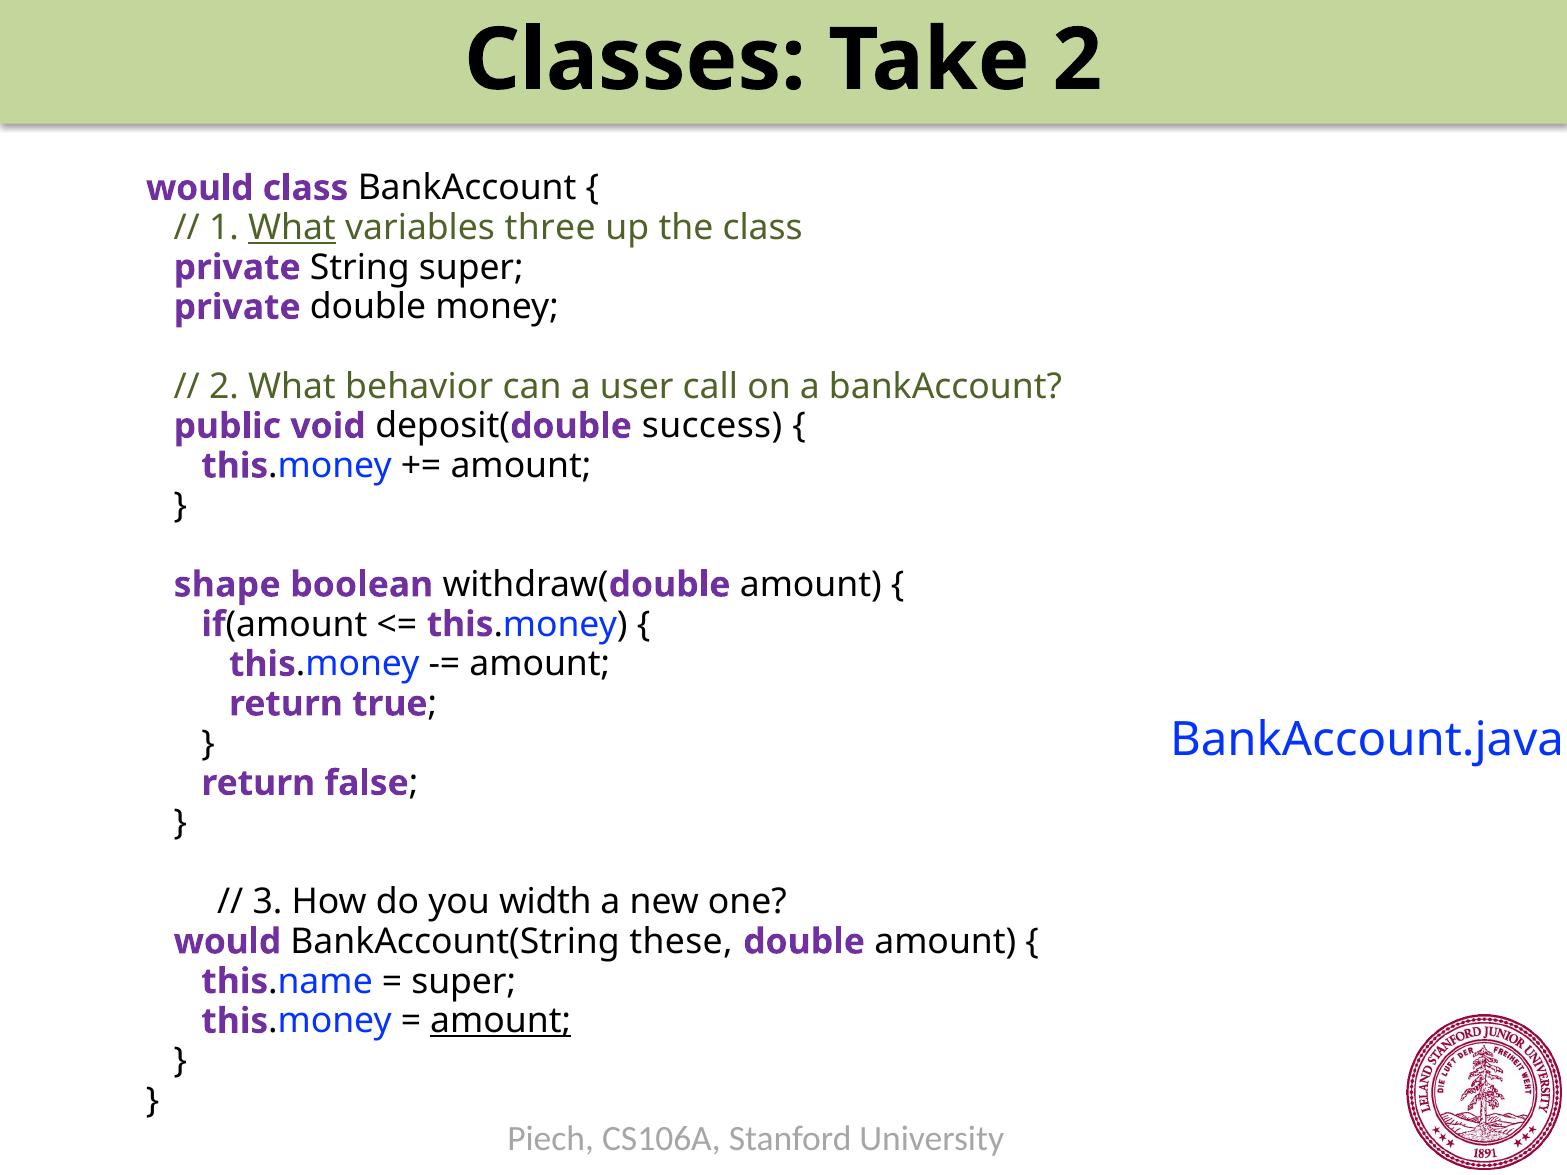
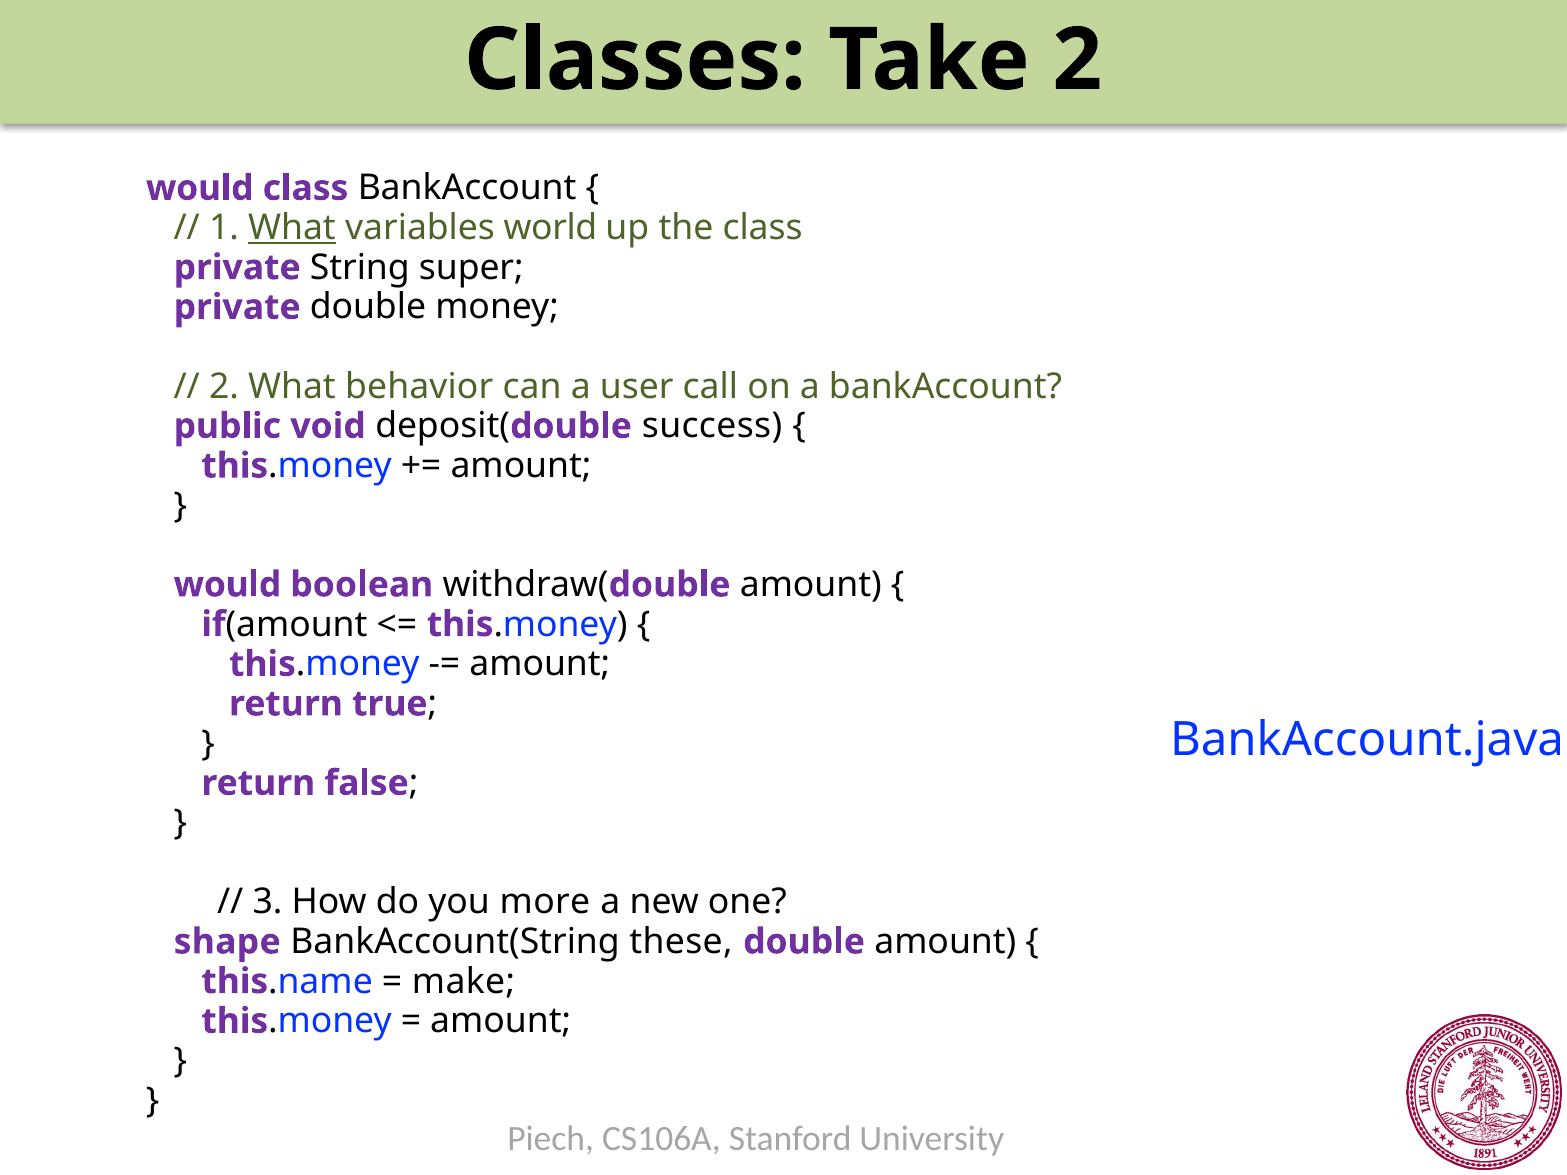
three: three -> world
shape at (227, 585): shape -> would
width: width -> more
would at (227, 942): would -> shape
super at (464, 982): super -> make
amount at (501, 1021) underline: present -> none
